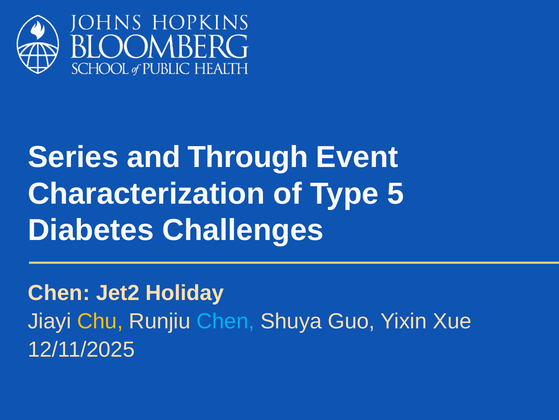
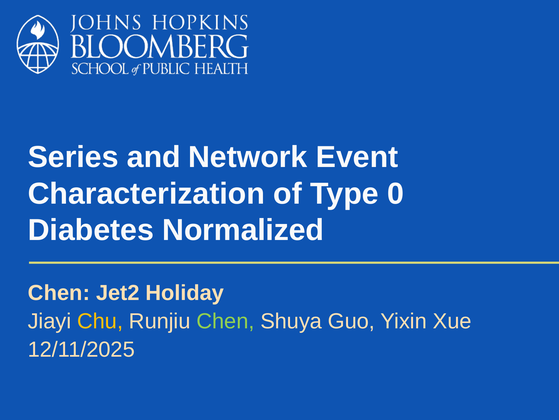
Through: Through -> Network
5: 5 -> 0
Challenges: Challenges -> Normalized
Chen at (226, 321) colour: light blue -> light green
